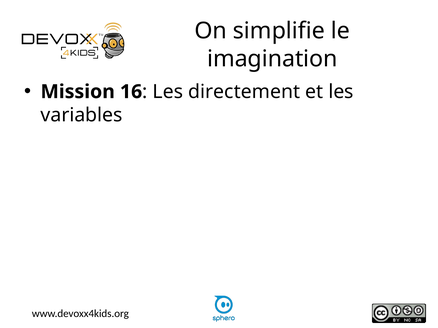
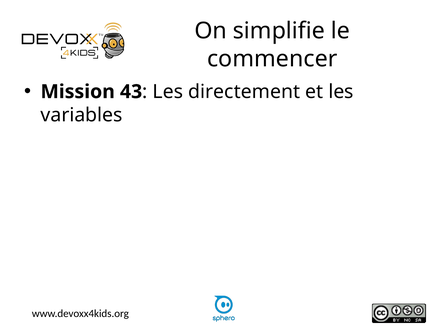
imagination: imagination -> commencer
16: 16 -> 43
